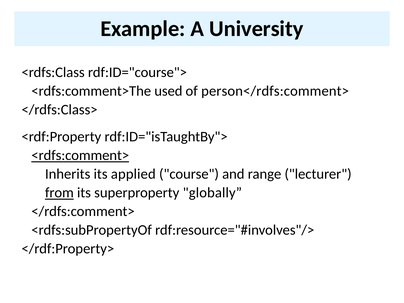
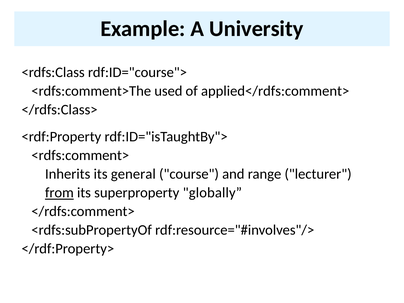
person</rdfs:comment>: person</rdfs:comment> -> applied</rdfs:comment>
<rdfs:comment> underline: present -> none
applied: applied -> general
